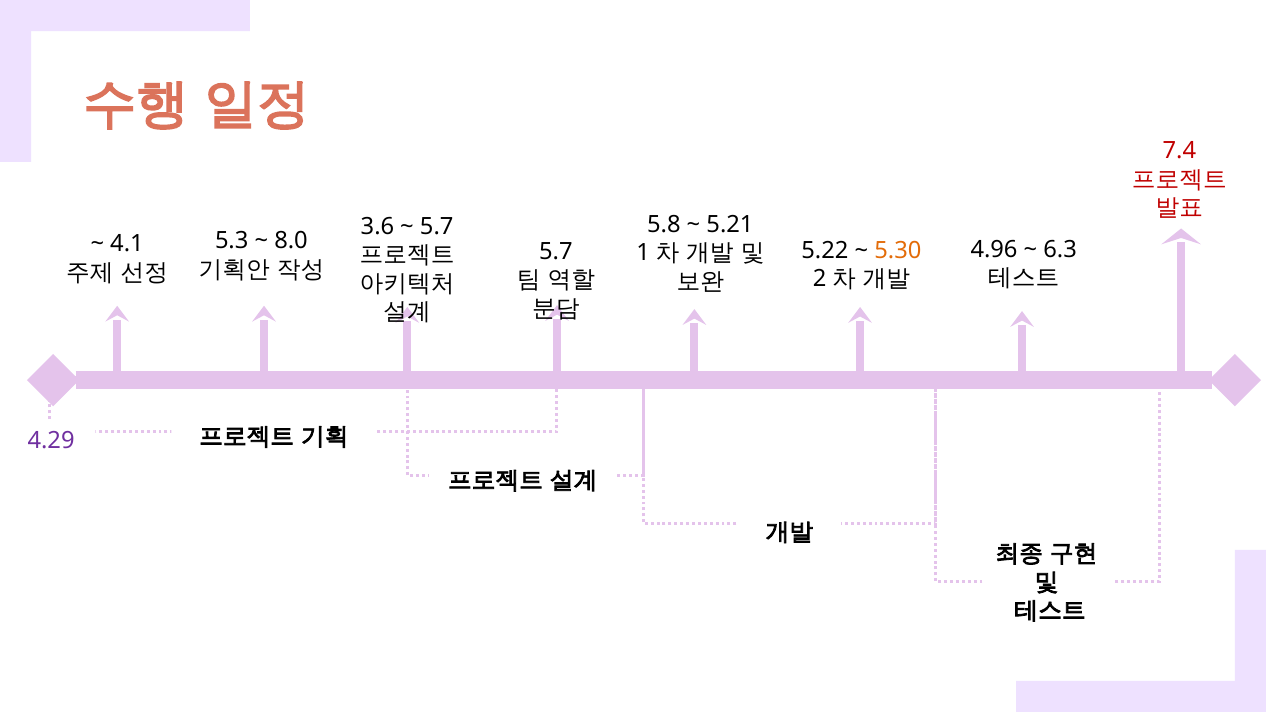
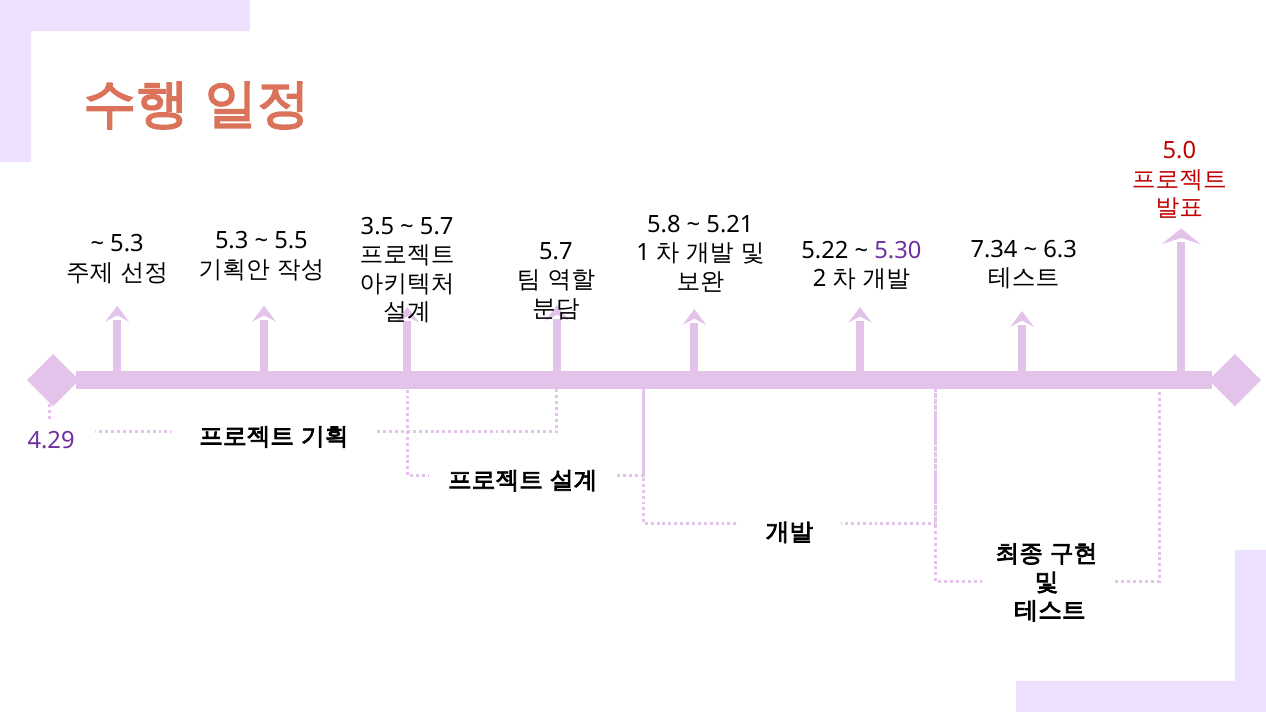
7.4: 7.4 -> 5.0
3.6: 3.6 -> 3.5
8.0: 8.0 -> 5.5
4.1 at (127, 244): 4.1 -> 5.3
4.96: 4.96 -> 7.34
5.30 colour: orange -> purple
